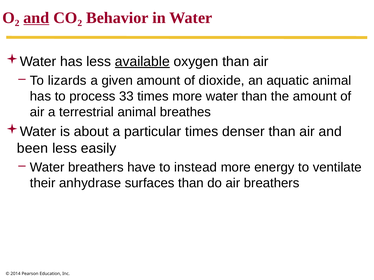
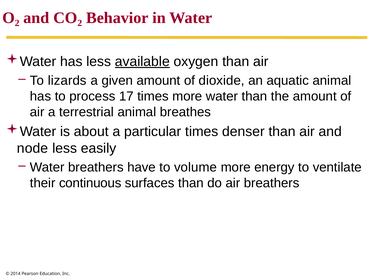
and at (36, 18) underline: present -> none
33: 33 -> 17
been: been -> node
instead: instead -> volume
anhydrase: anhydrase -> continuous
